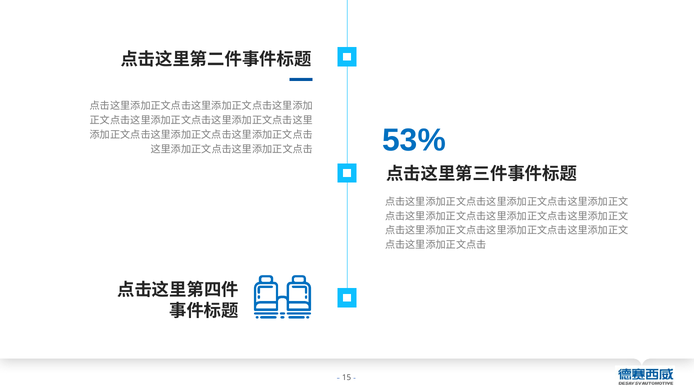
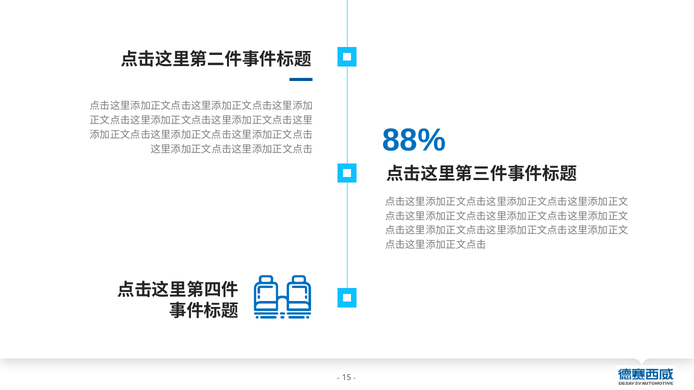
53%: 53% -> 88%
